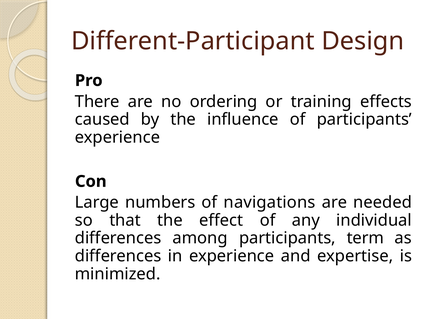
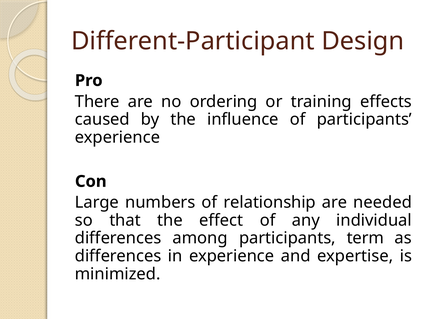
navigations: navigations -> relationship
